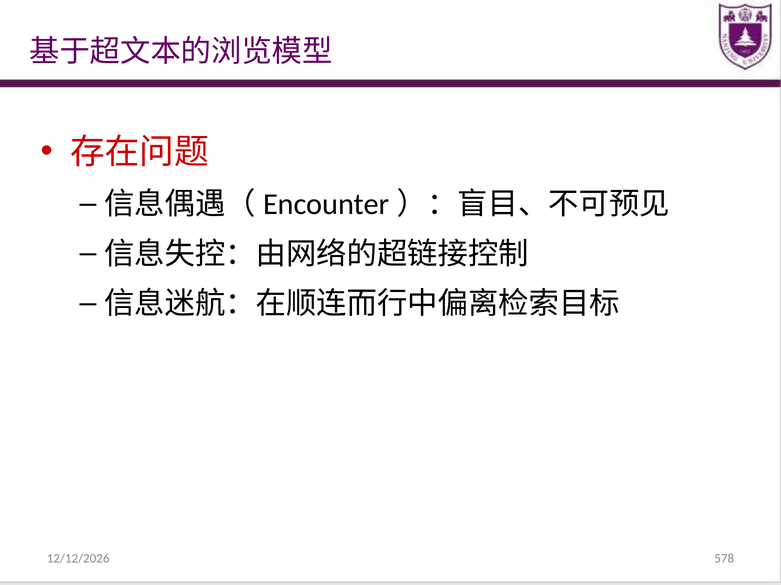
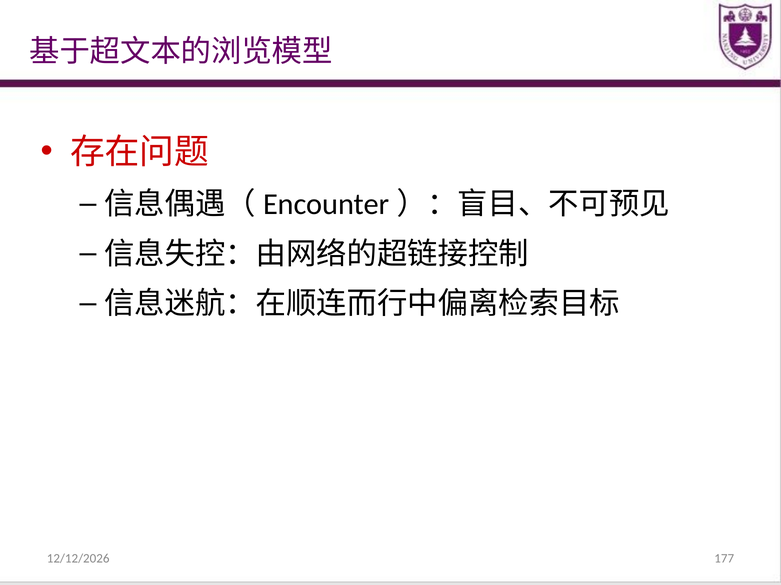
578: 578 -> 177
